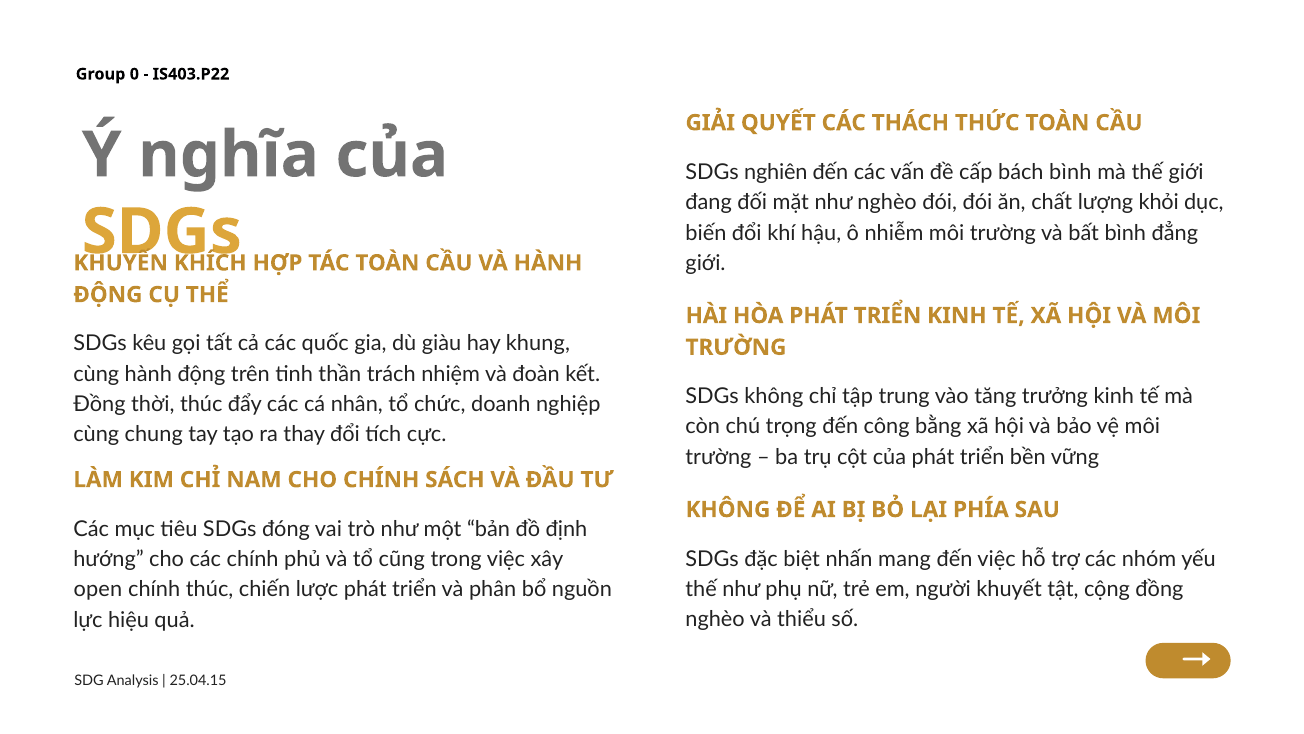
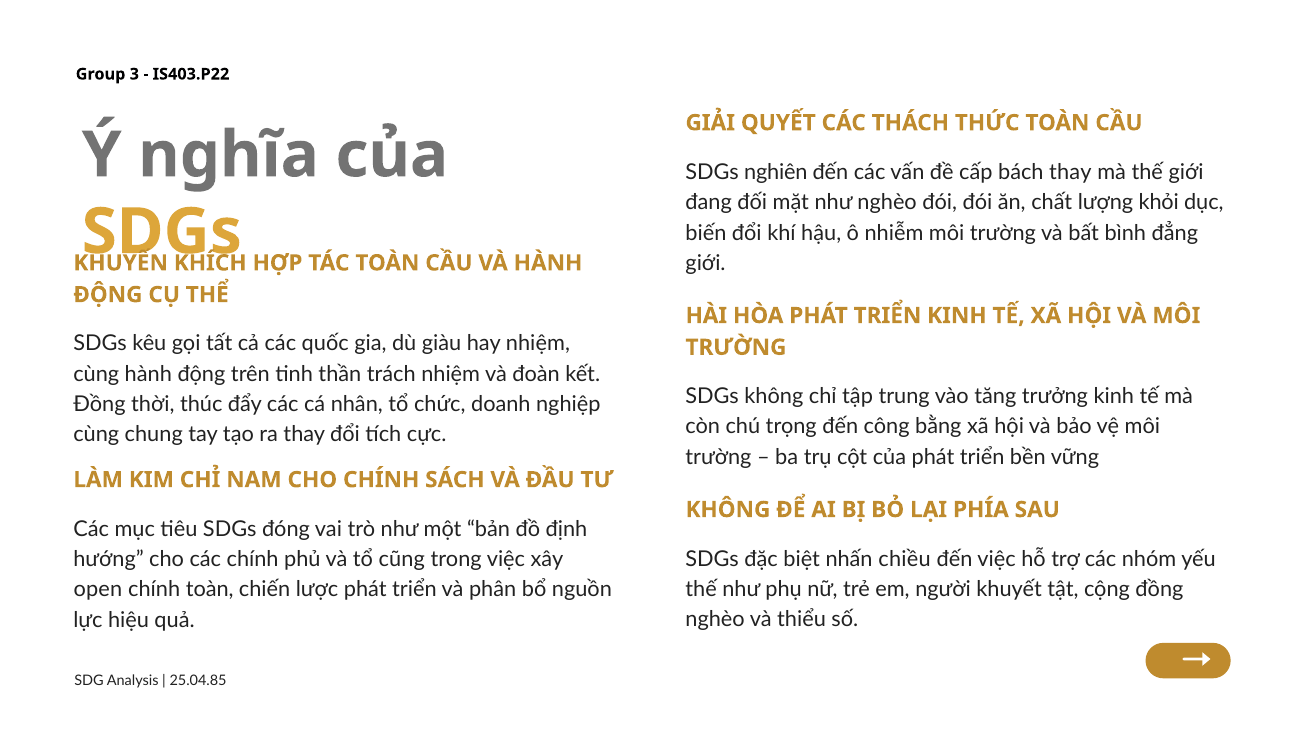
0: 0 -> 3
bách bình: bình -> thay
hay khung: khung -> nhiệm
mang: mang -> chiều
chính thúc: thúc -> toàn
25.04.15: 25.04.15 -> 25.04.85
